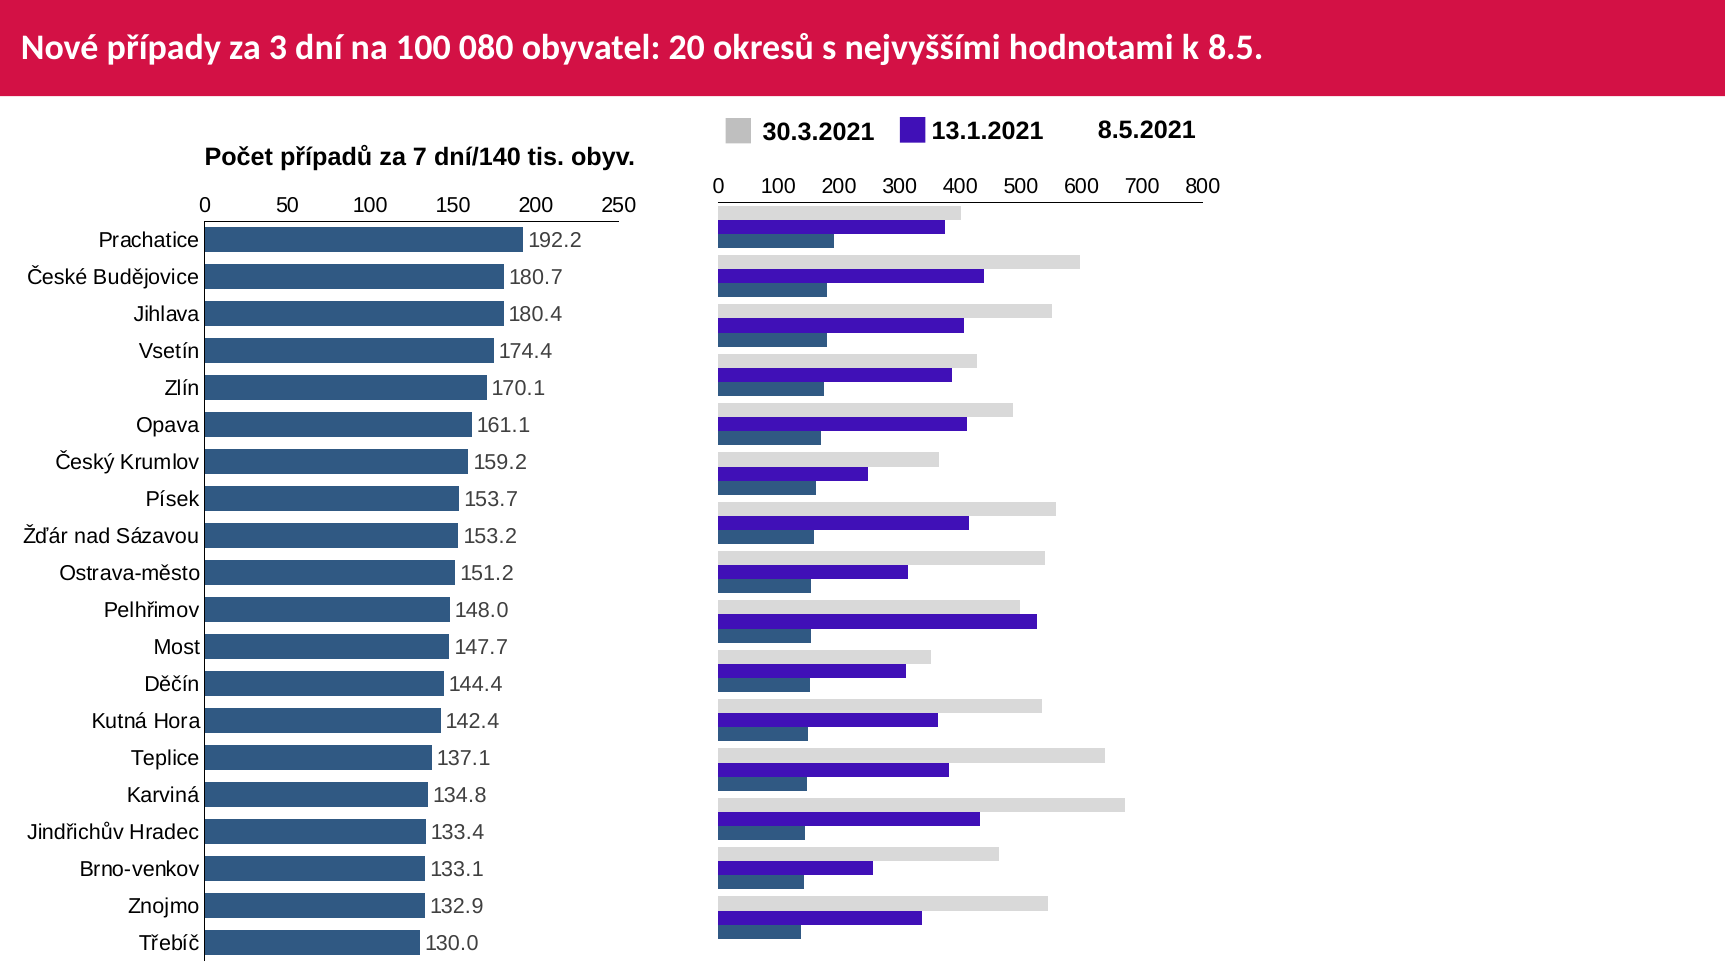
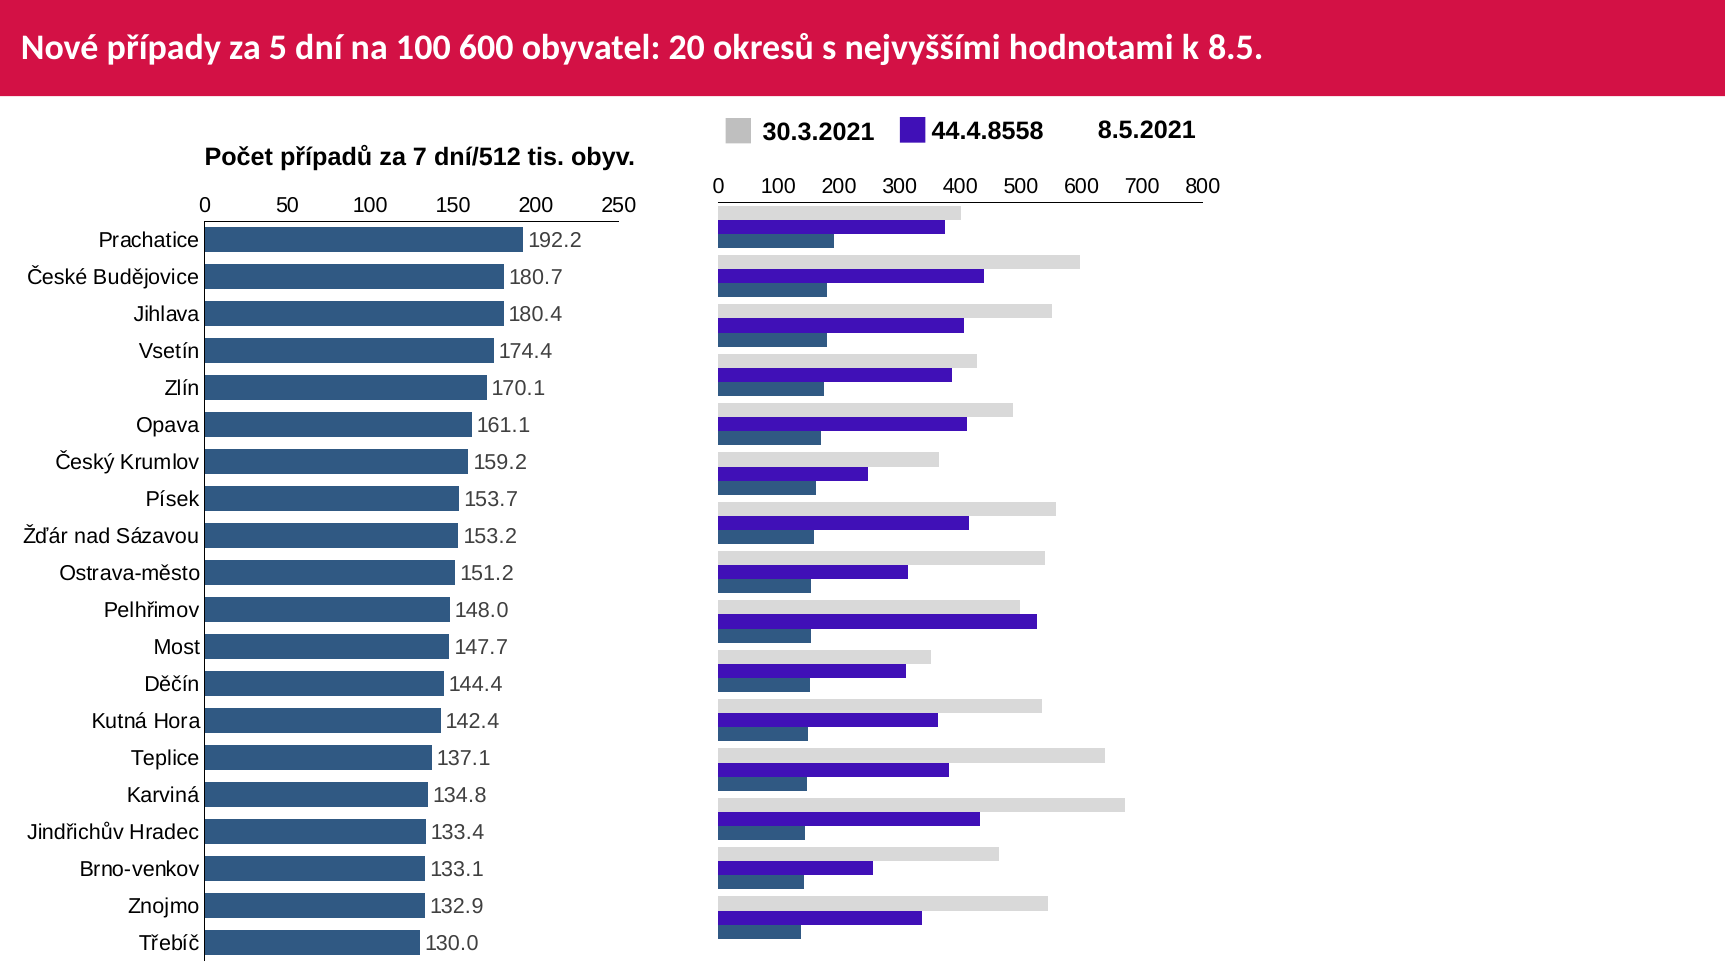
3: 3 -> 5
100 080: 080 -> 600
13.1.2021: 13.1.2021 -> 44.4.8558
dní/140: dní/140 -> dní/512
